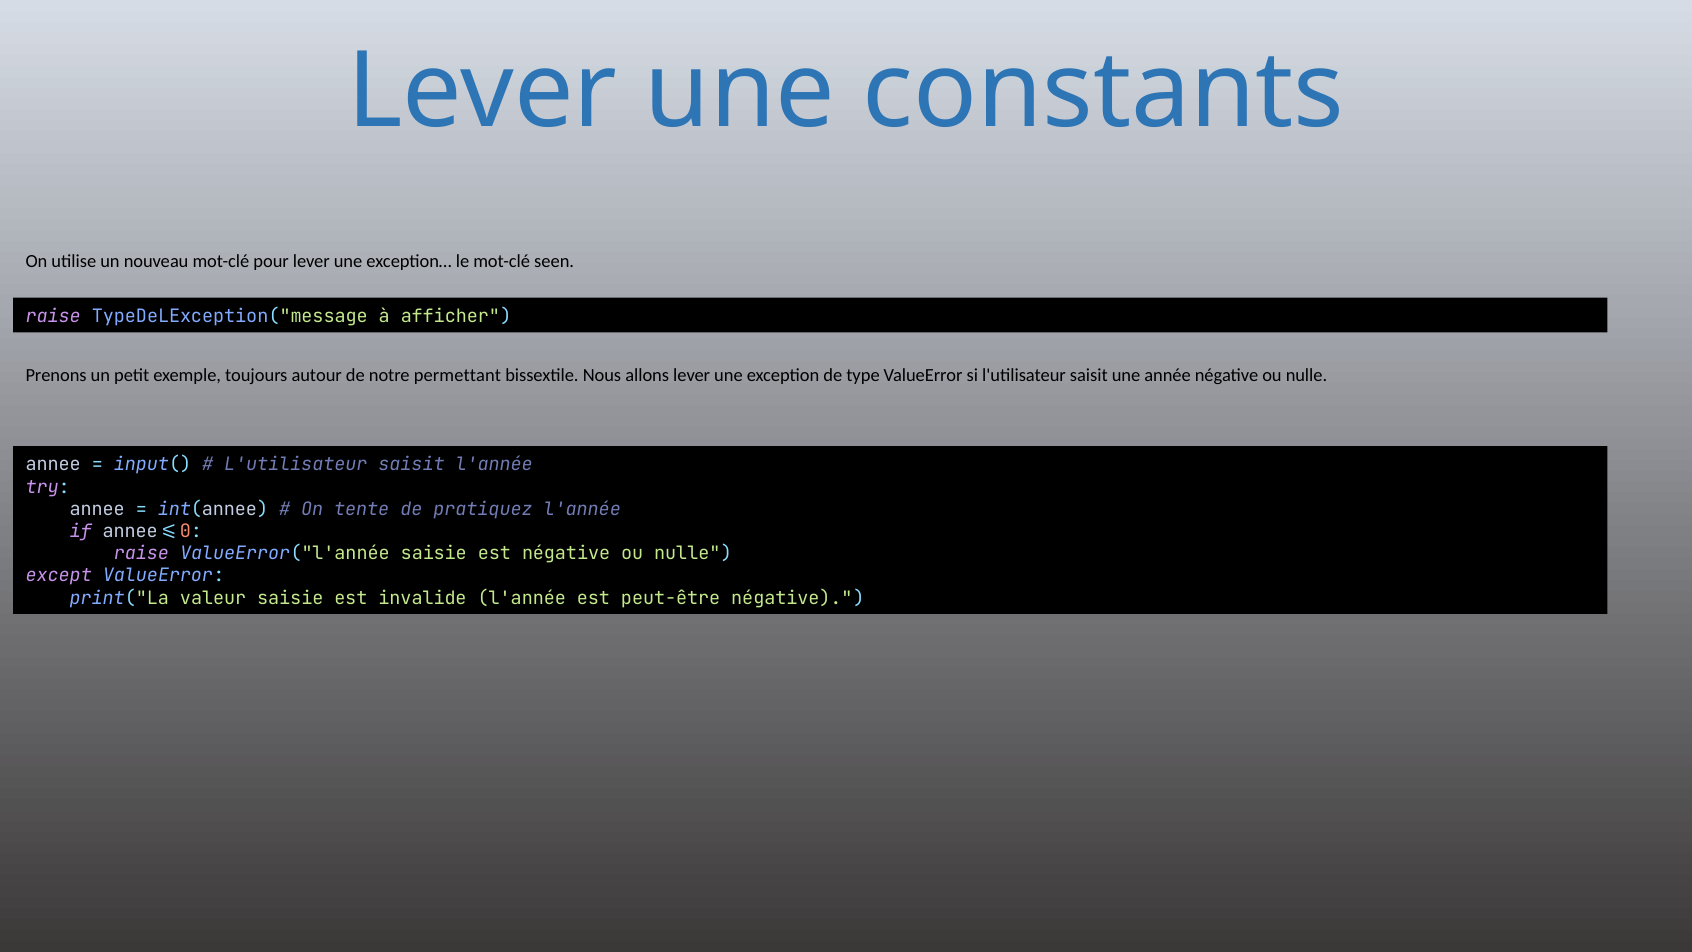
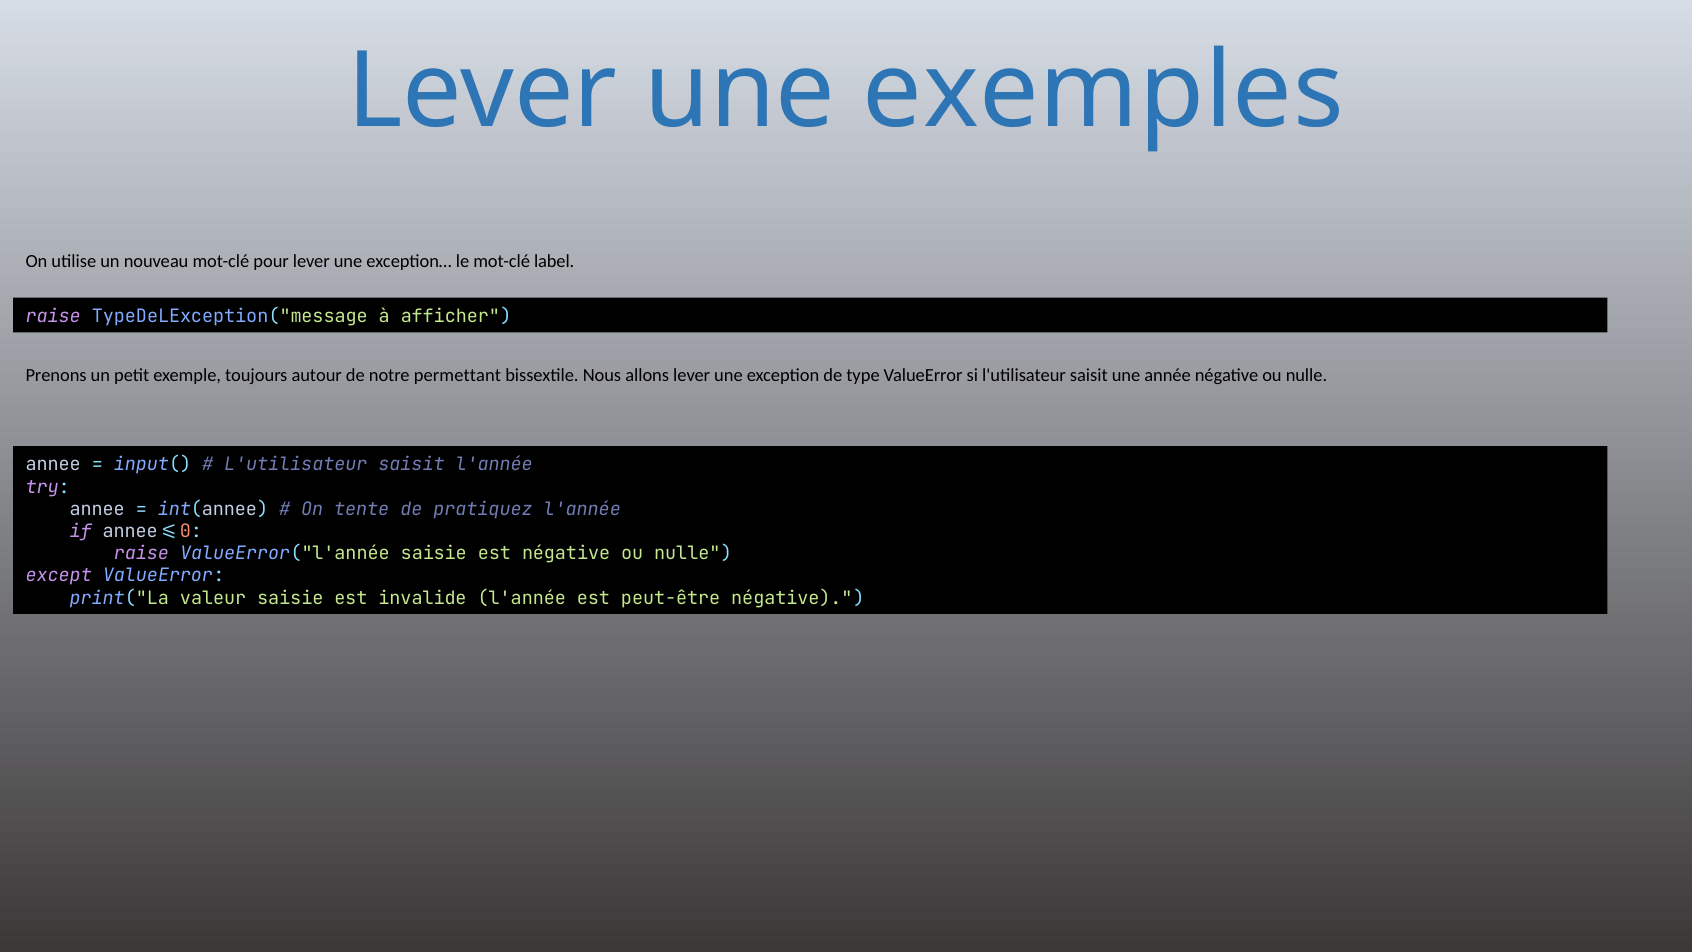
constants: constants -> exemples
seen: seen -> label
